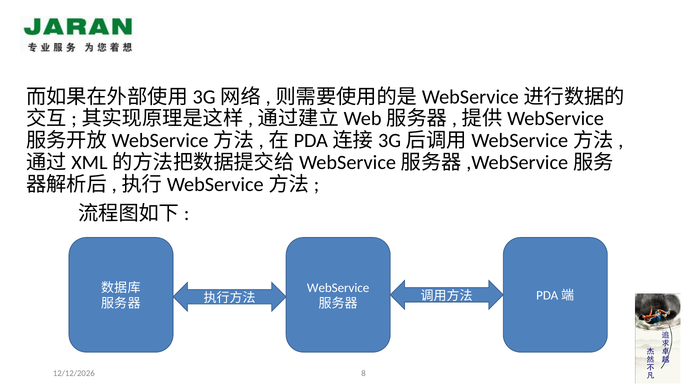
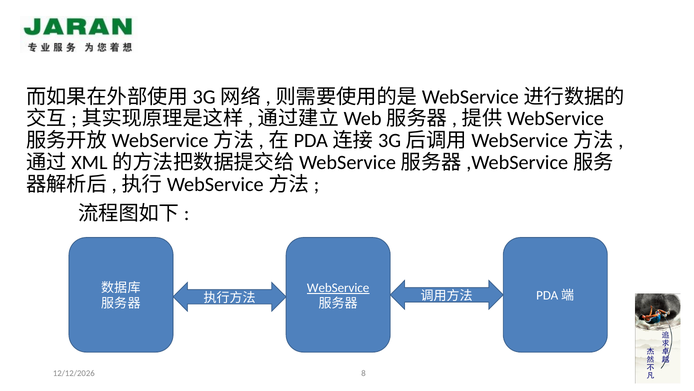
WebService underline: none -> present
